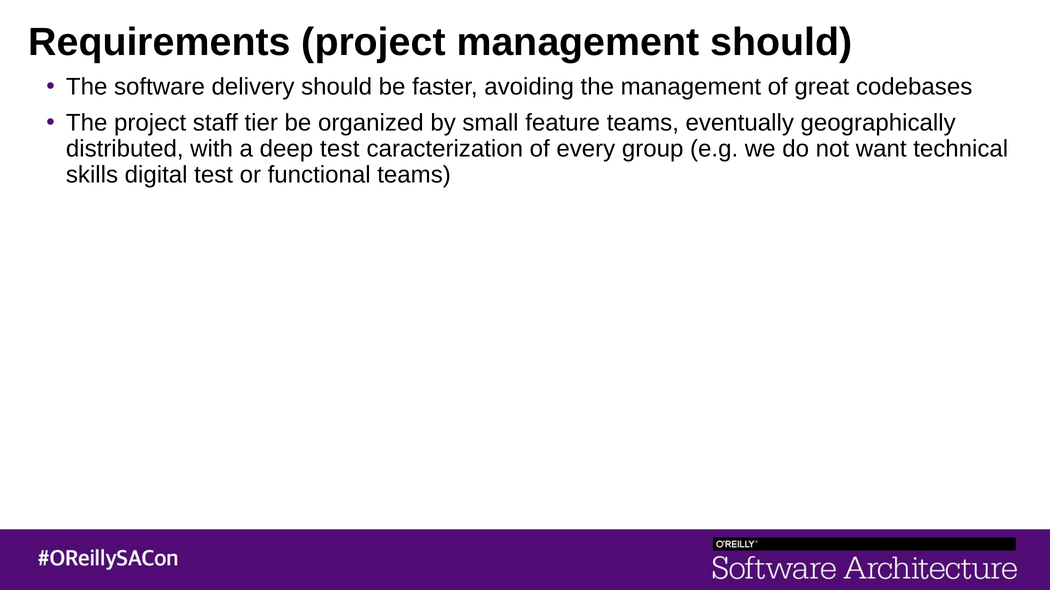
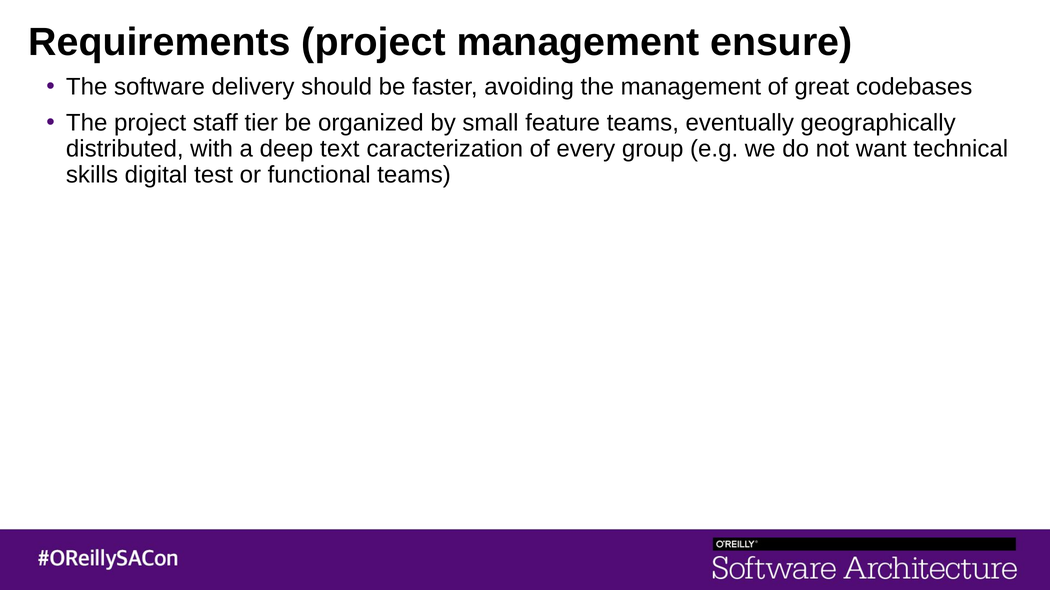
management should: should -> ensure
deep test: test -> text
